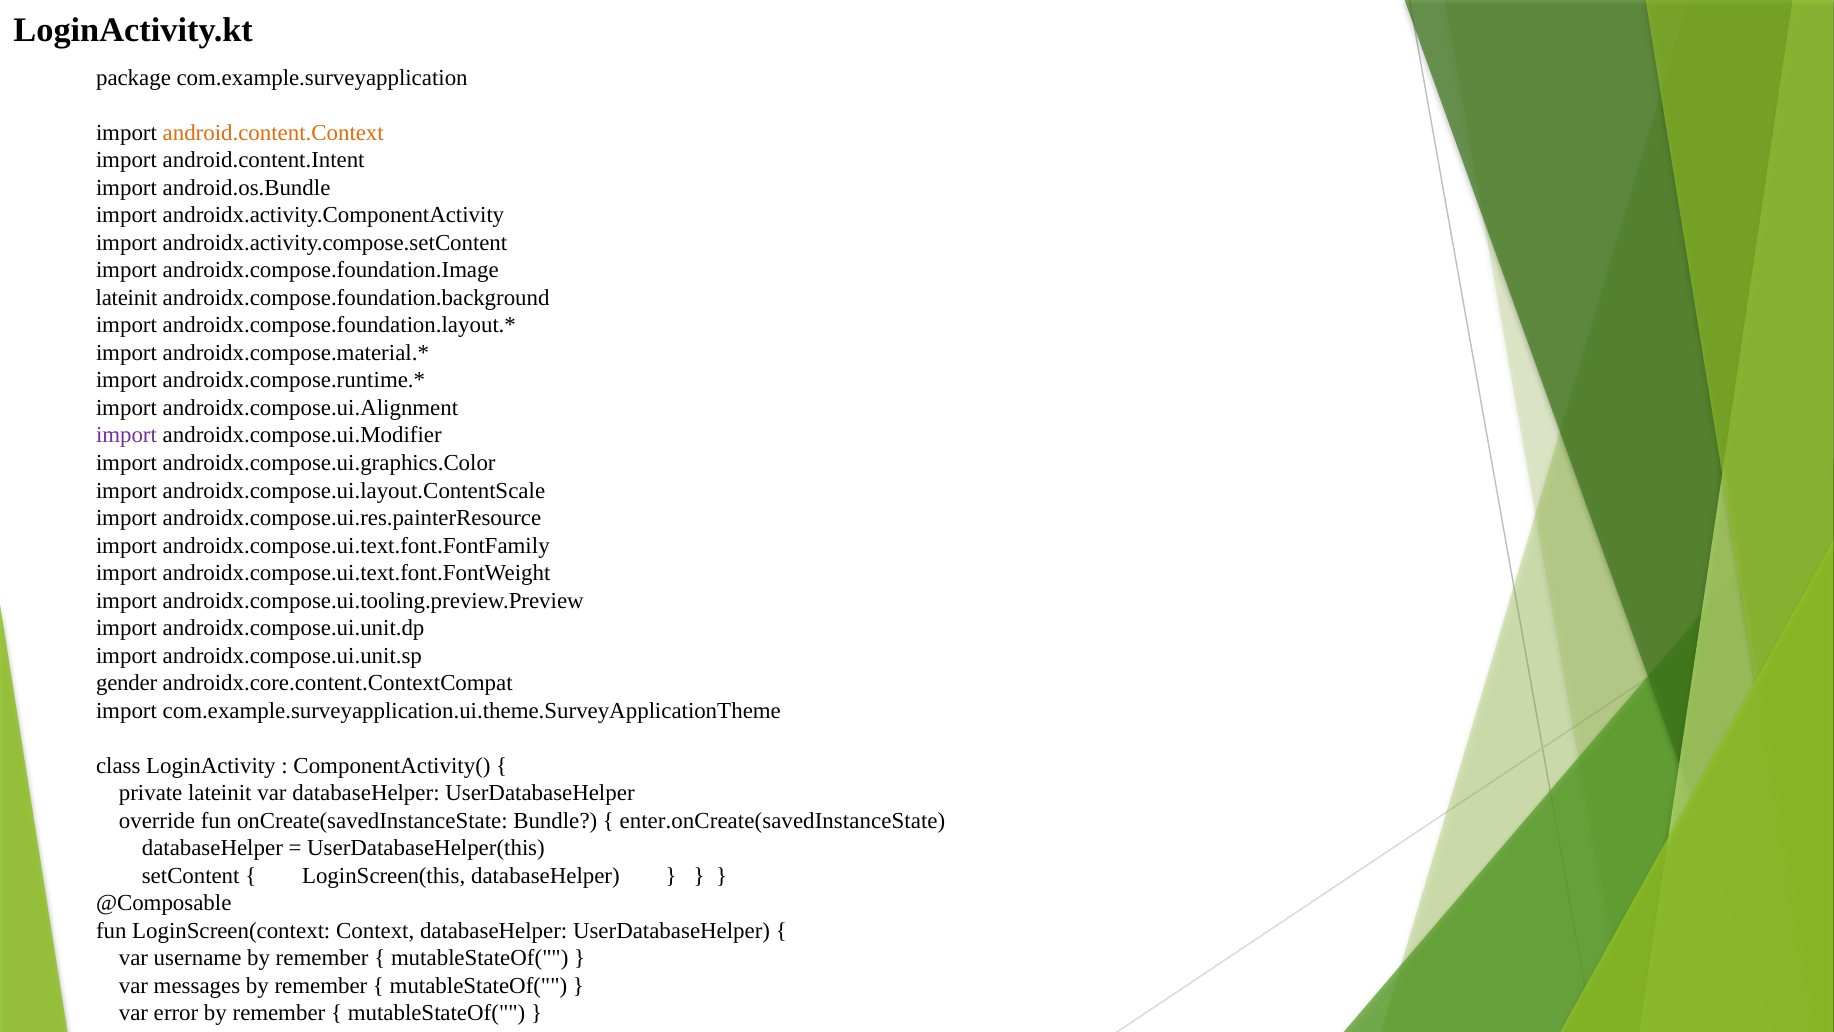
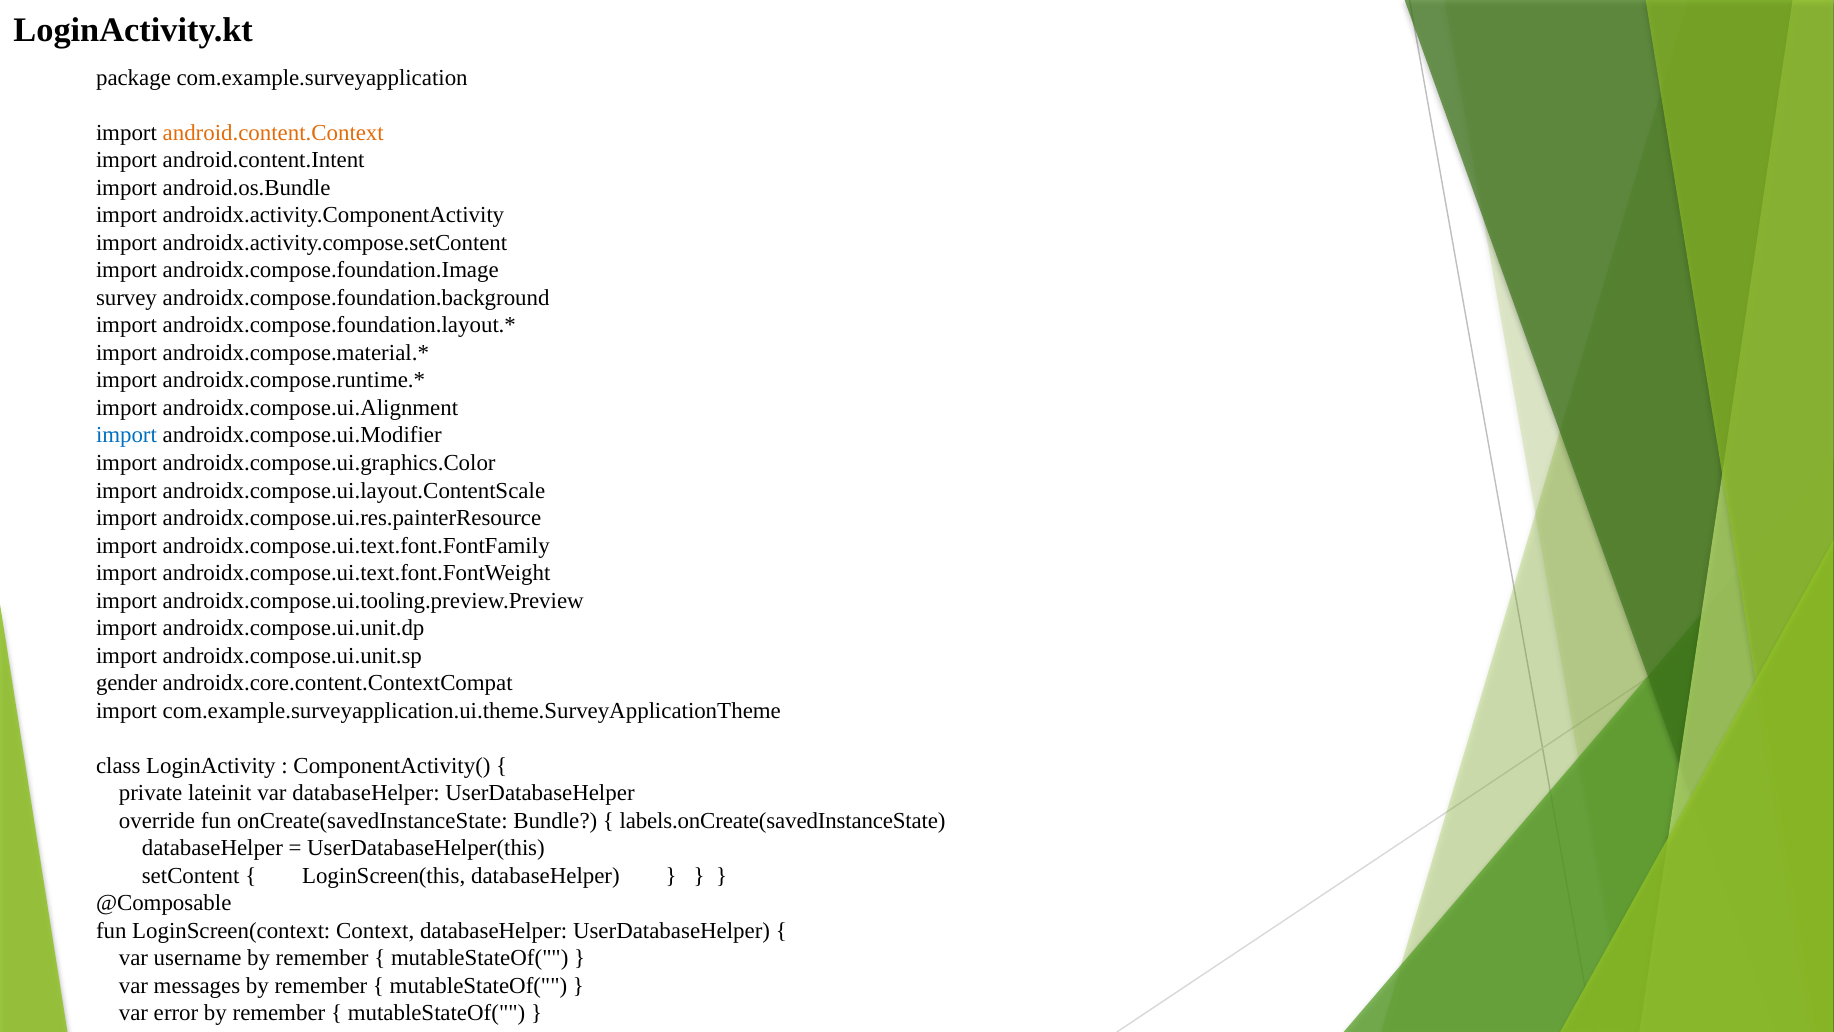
lateinit at (127, 298): lateinit -> survey
import at (127, 435) colour: purple -> blue
enter.onCreate(savedInstanceState: enter.onCreate(savedInstanceState -> labels.onCreate(savedInstanceState
